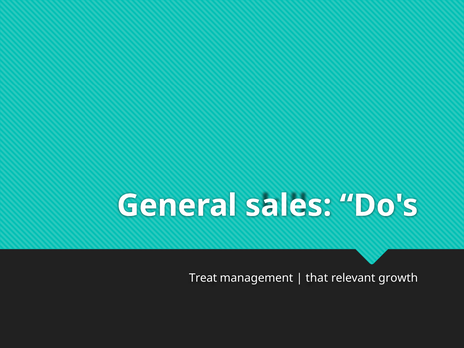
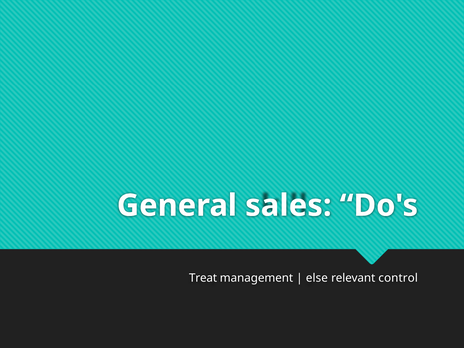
that: that -> else
growth: growth -> control
